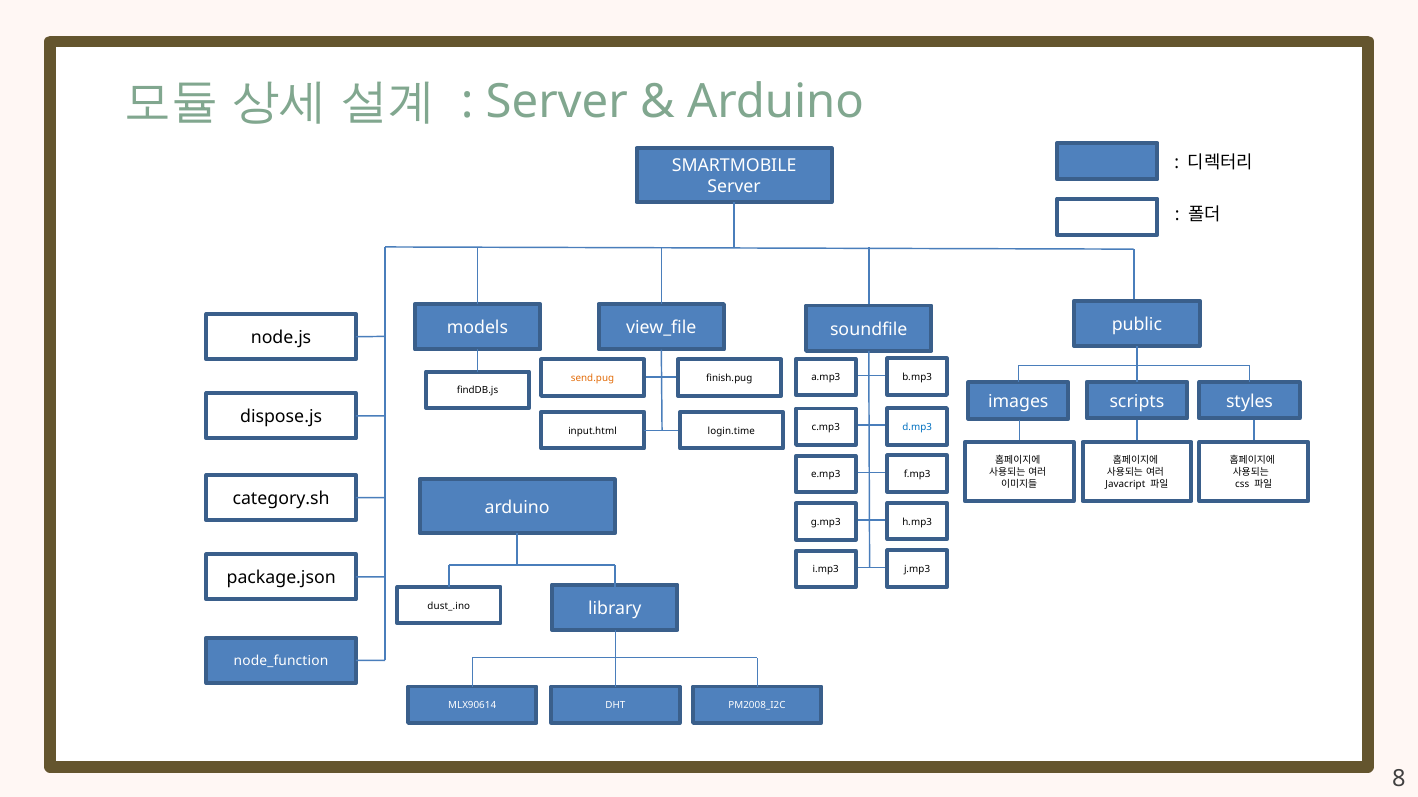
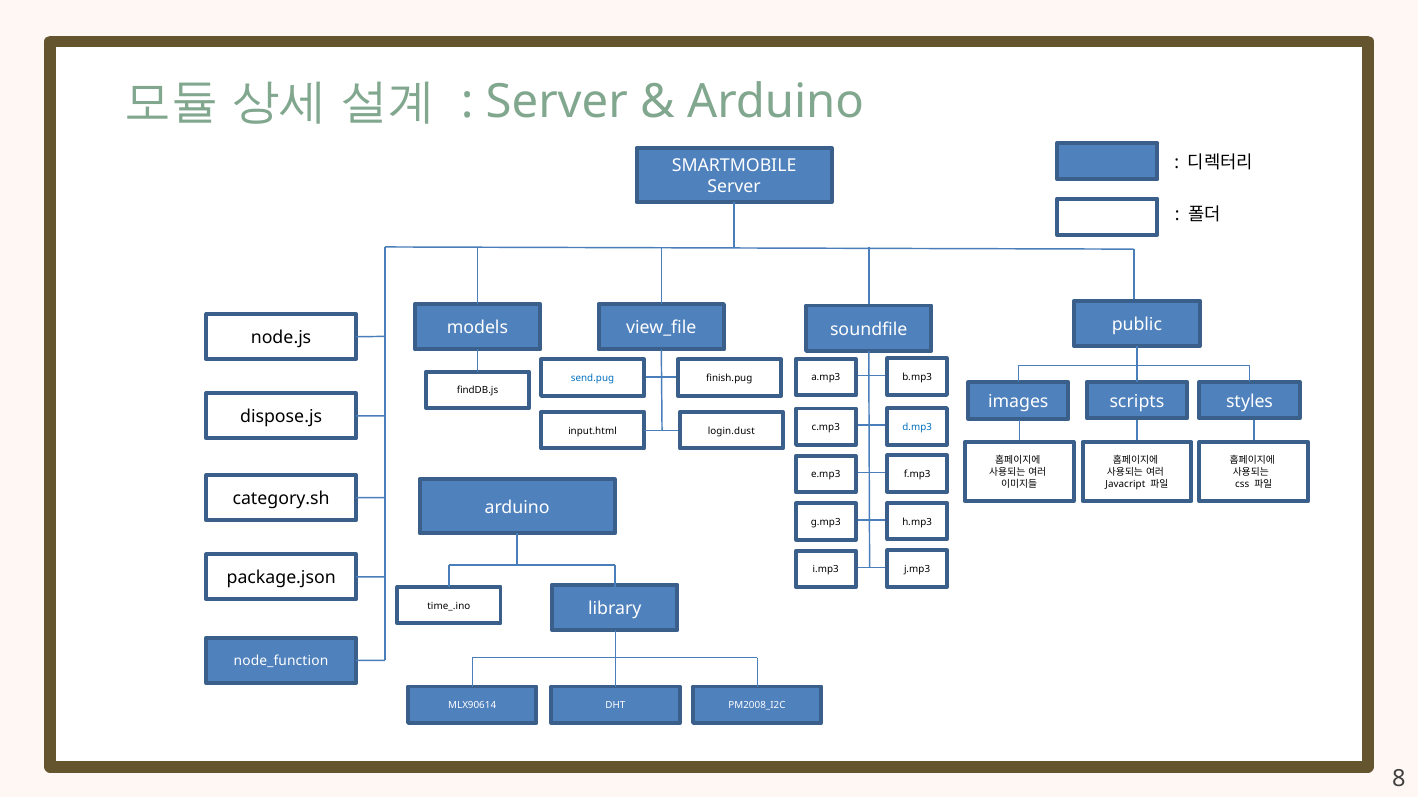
send.pug colour: orange -> blue
login.time: login.time -> login.dust
dust_.ino: dust_.ino -> time_.ino
